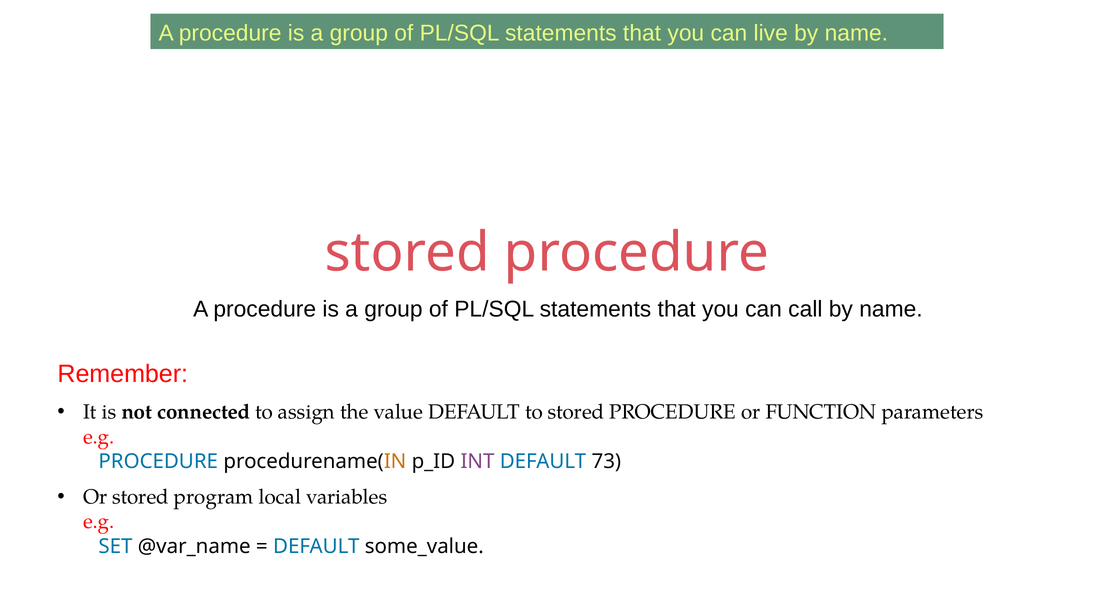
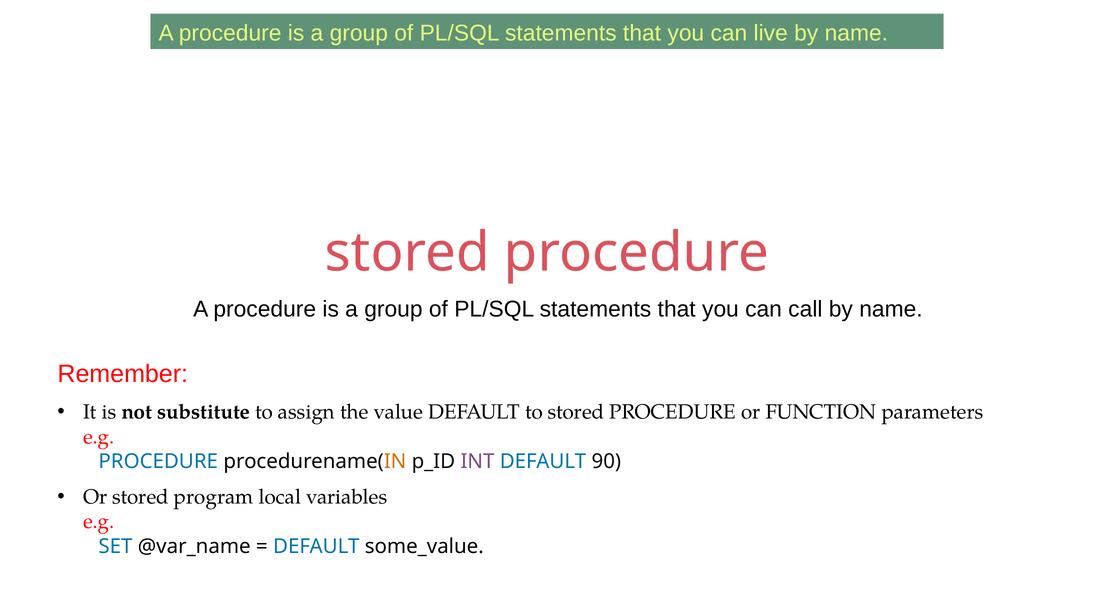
connected: connected -> substitute
73: 73 -> 90
